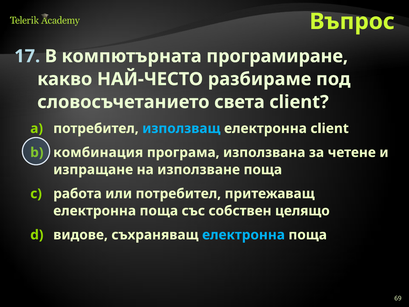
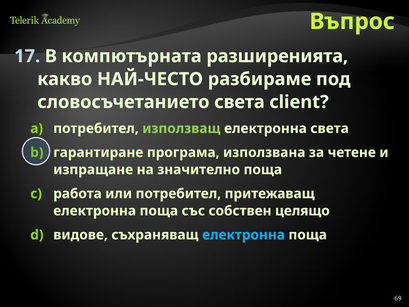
програмиране: програмиране -> разширенията
използващ colour: light blue -> light green
електронна client: client -> света
комбинация: комбинация -> гарантиране
използване: използване -> значително
